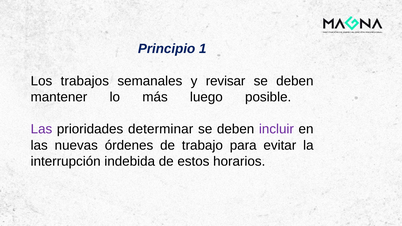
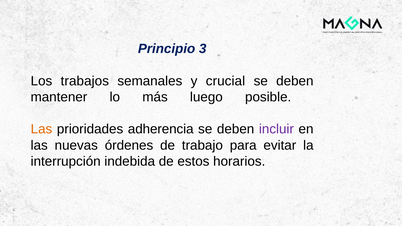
1: 1 -> 3
revisar: revisar -> crucial
Las at (41, 129) colour: purple -> orange
determinar: determinar -> adherencia
